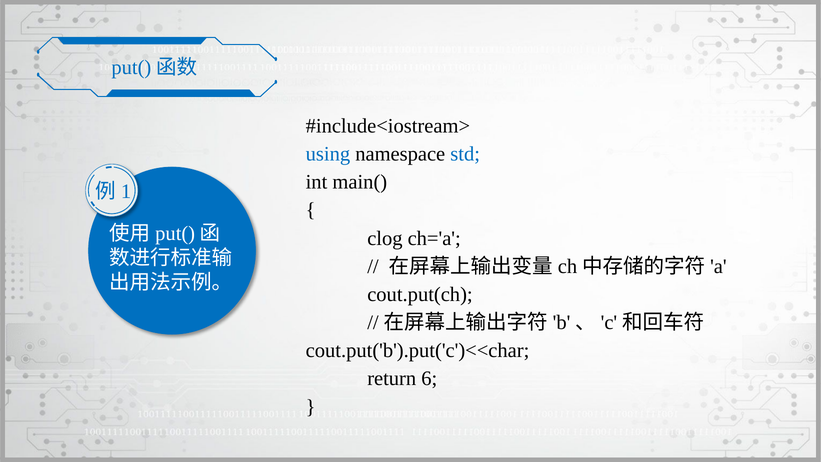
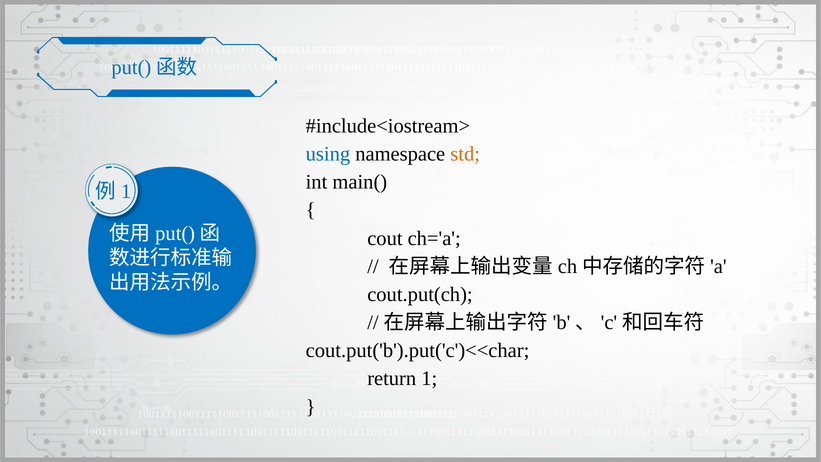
std colour: blue -> orange
clog: clog -> cout
6: 6 -> 1
